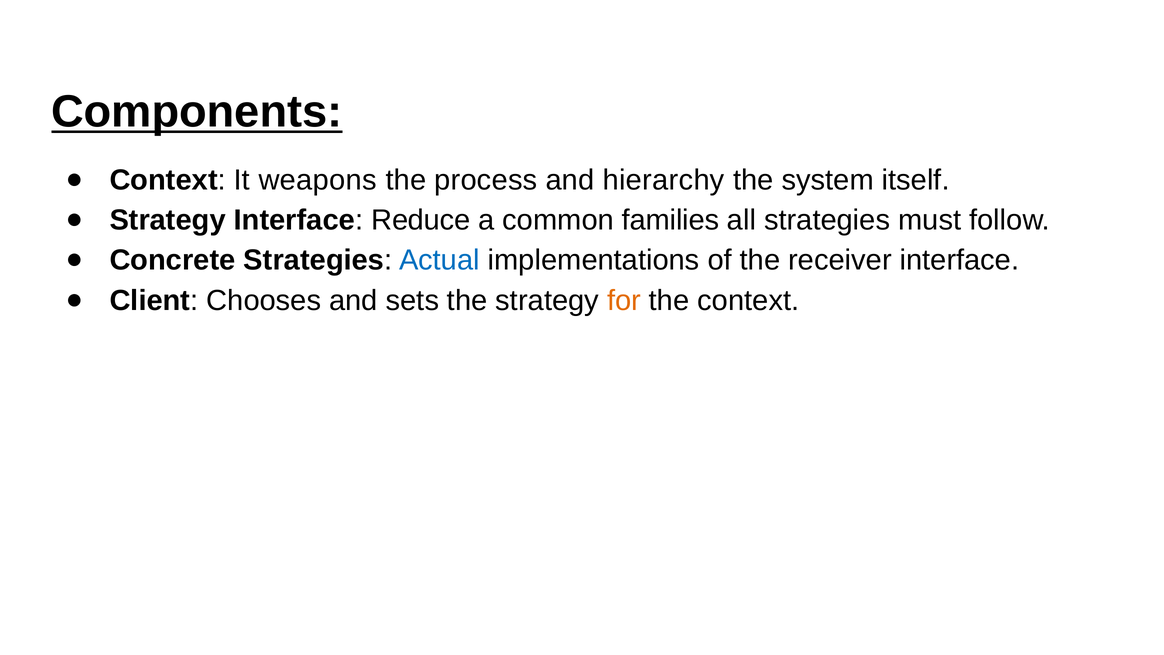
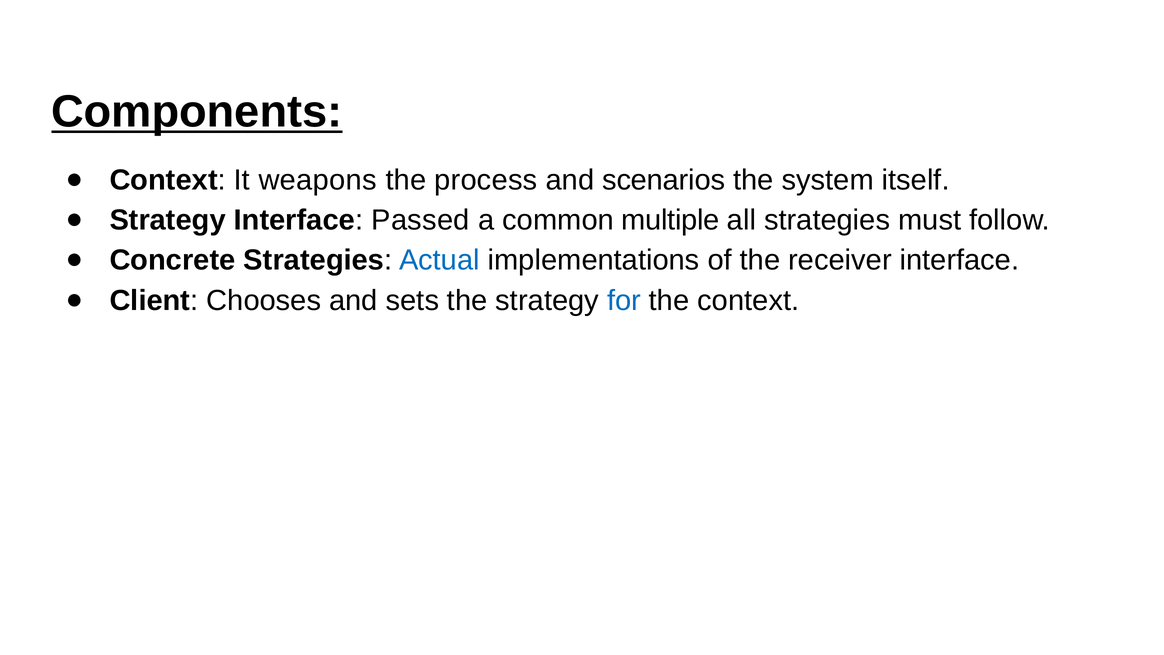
hierarchy: hierarchy -> scenarios
Reduce: Reduce -> Passed
families: families -> multiple
for colour: orange -> blue
